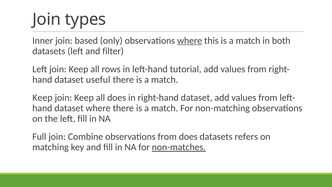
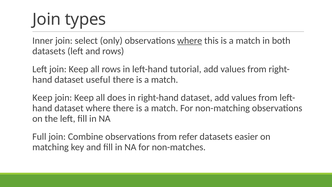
based: based -> select
and filter: filter -> rows
from does: does -> refer
refers: refers -> easier
non-matches underline: present -> none
